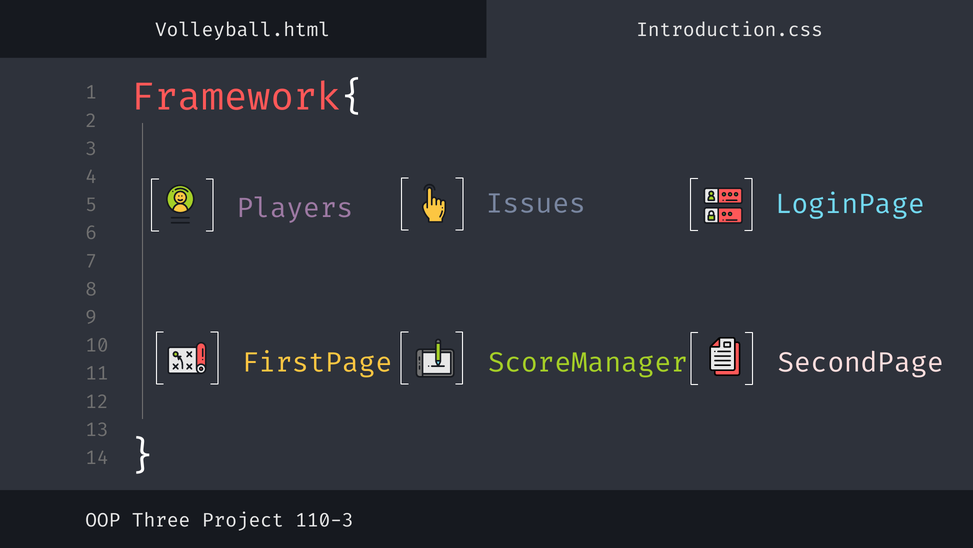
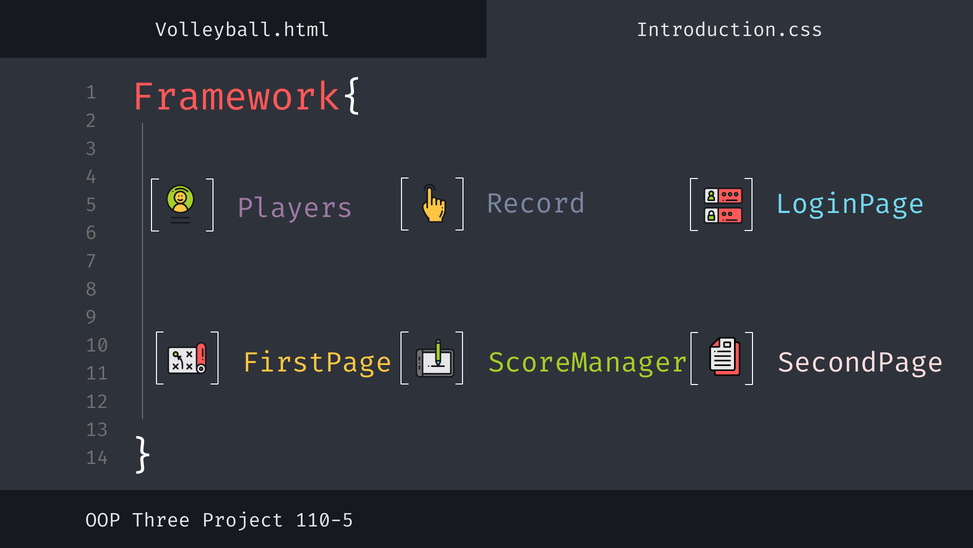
Issues: Issues -> Record
110-3: 110-3 -> 110-5
